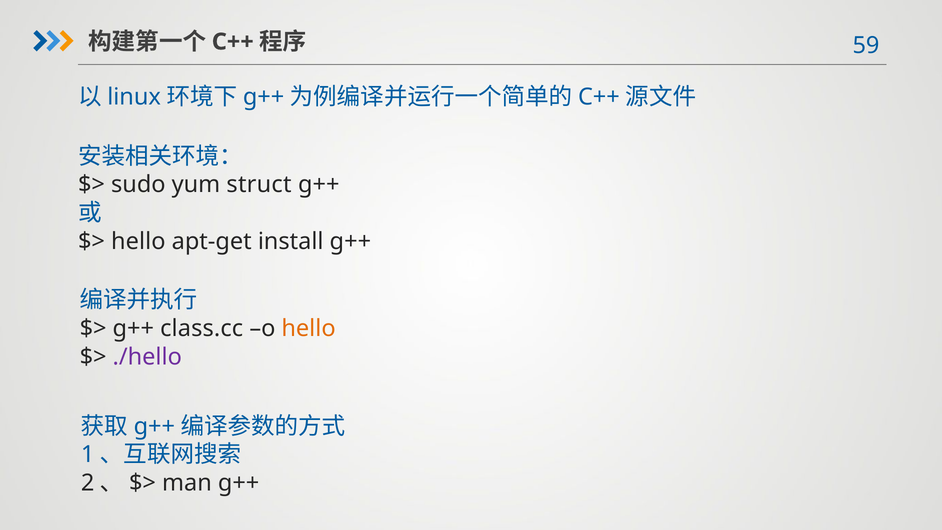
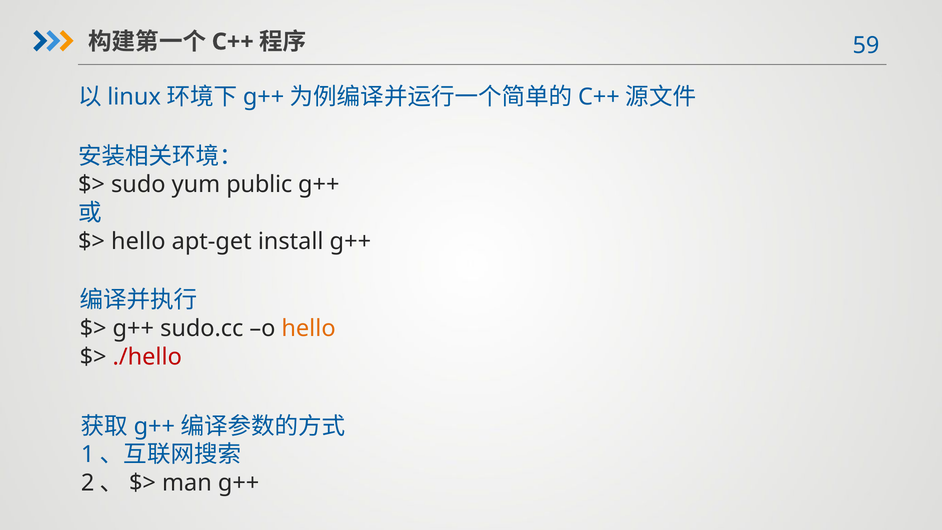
struct: struct -> public
class.cc: class.cc -> sudo.cc
./hello colour: purple -> red
